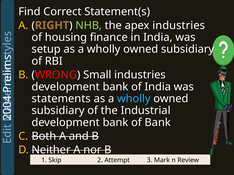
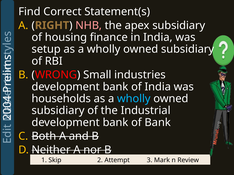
NHB colour: light green -> pink
apex industries: industries -> subsidiary
statements: statements -> households
